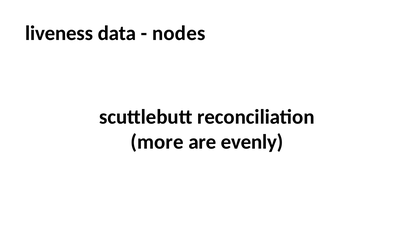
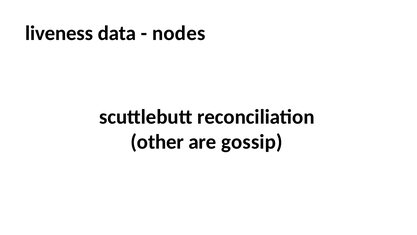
more: more -> other
evenly: evenly -> gossip
